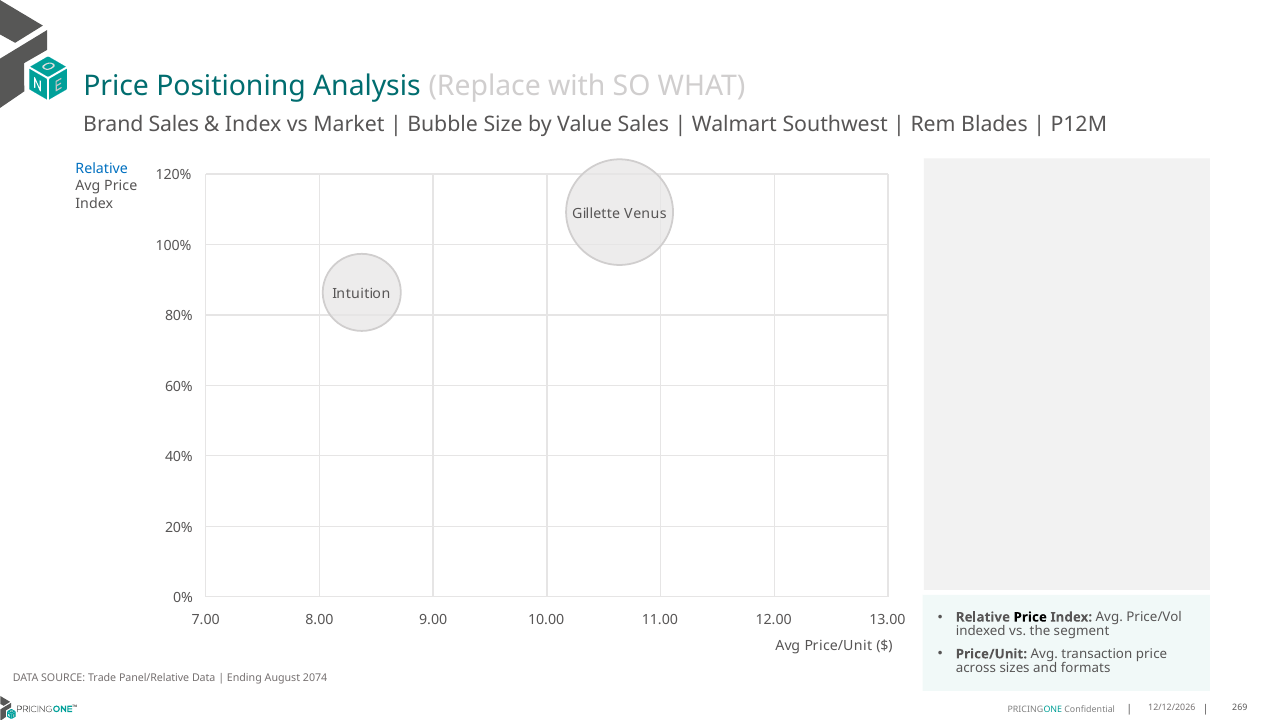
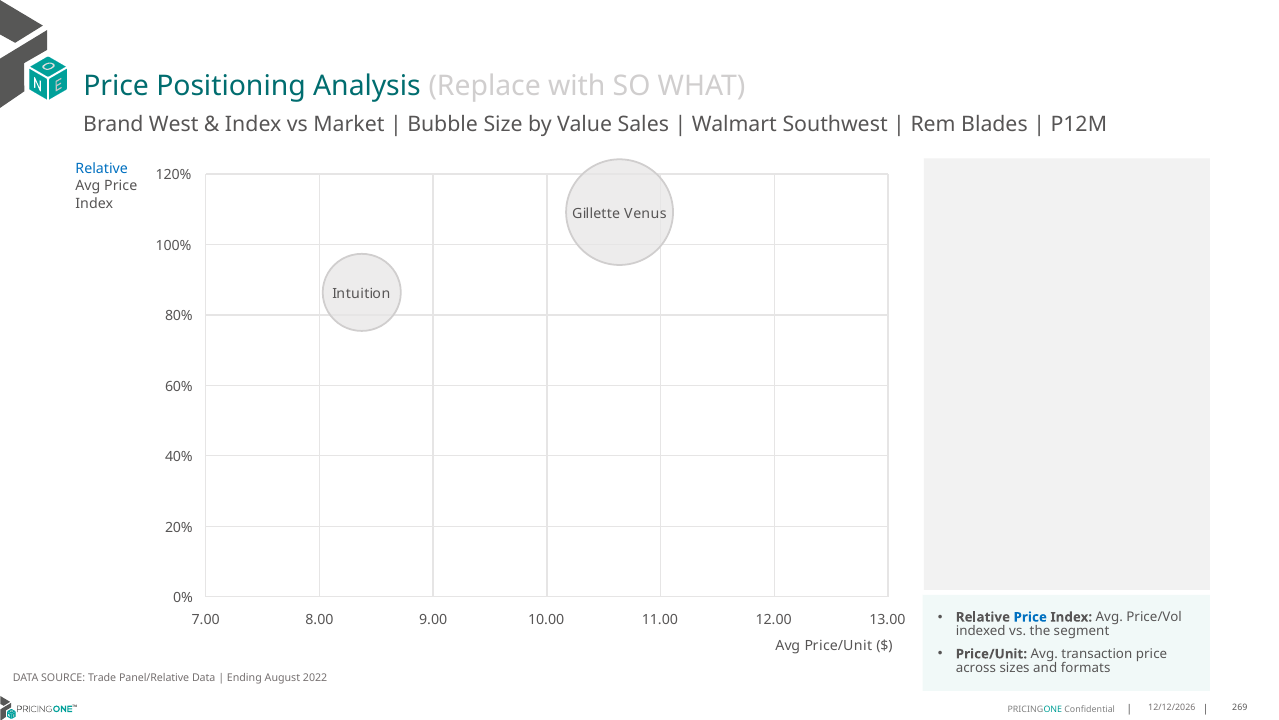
Brand Sales: Sales -> West
Price at (1030, 617) colour: black -> blue
2074: 2074 -> 2022
